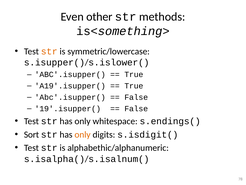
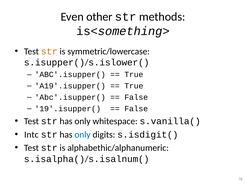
s.endings(: s.endings( -> s.vanilla(
Sort: Sort -> Intc
only at (83, 134) colour: orange -> blue
